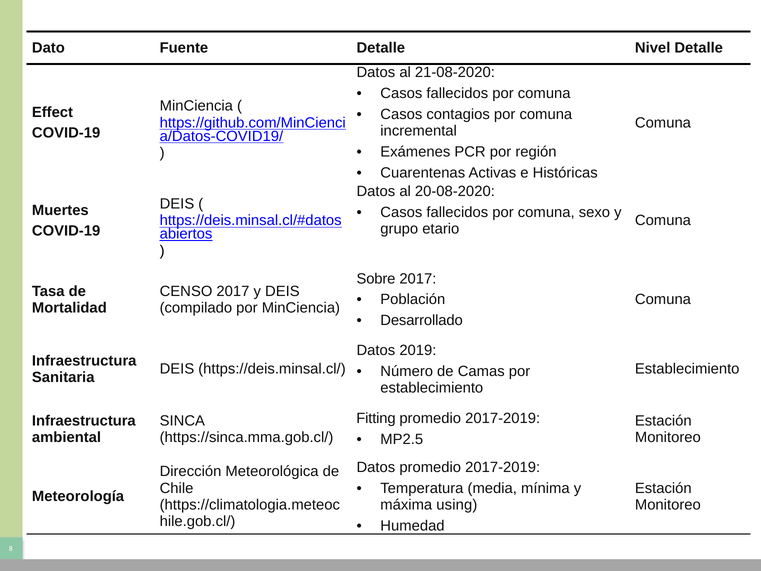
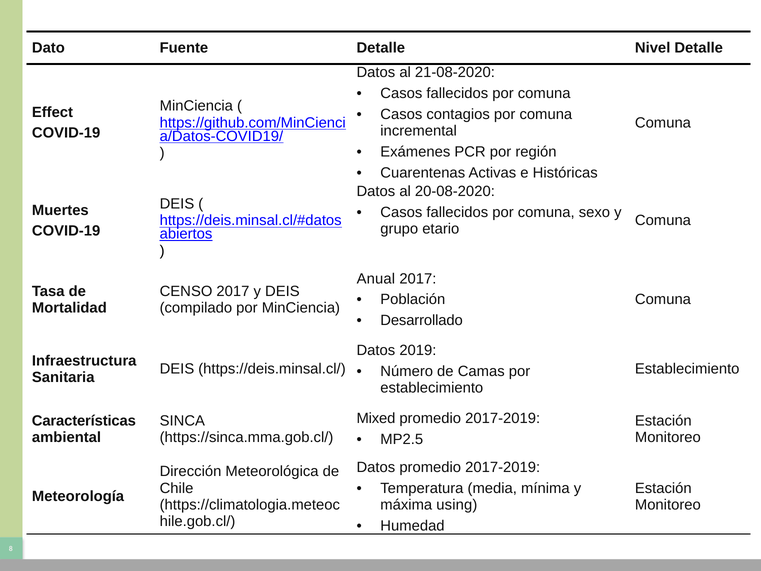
Sobre: Sobre -> Anual
Fitting: Fitting -> Mixed
Infraestructura at (84, 420): Infraestructura -> Características
